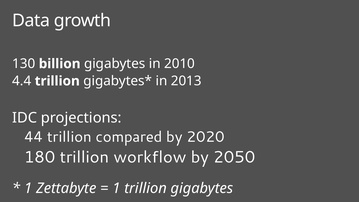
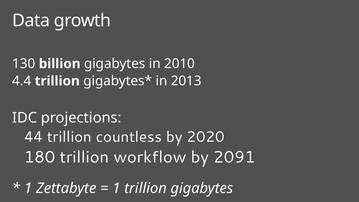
compared: compared -> countless
2050: 2050 -> 2091
